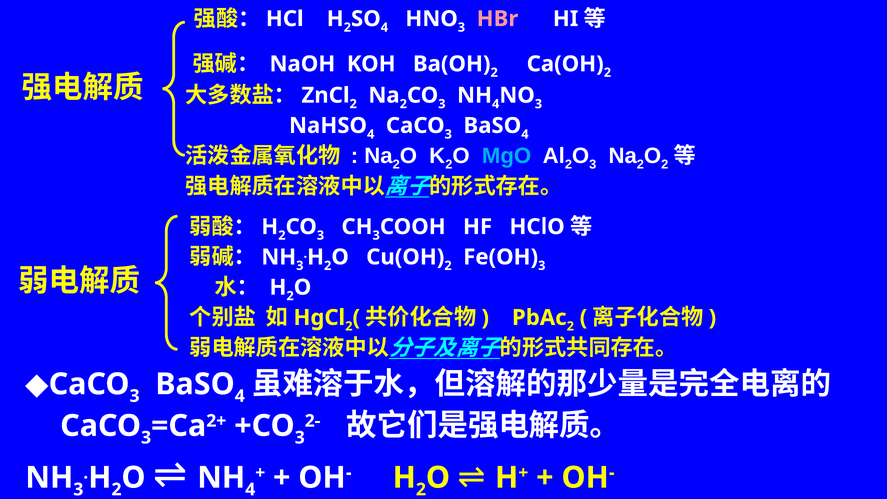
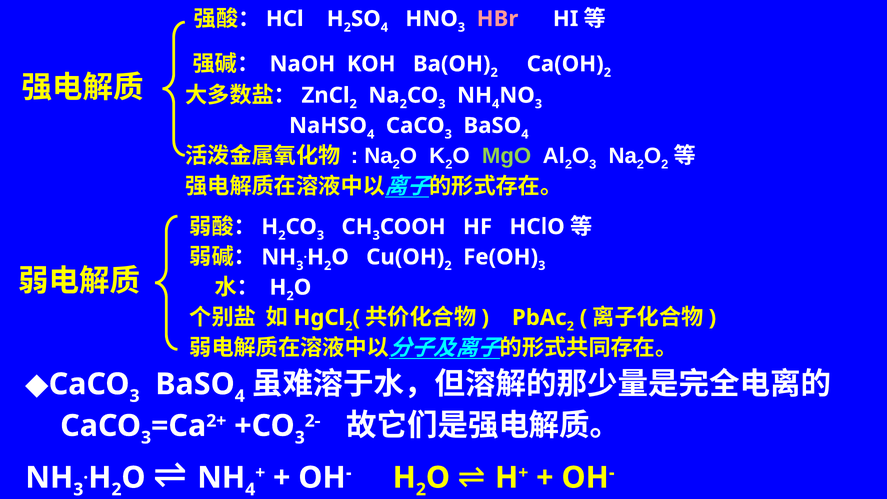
MgO colour: light blue -> light green
